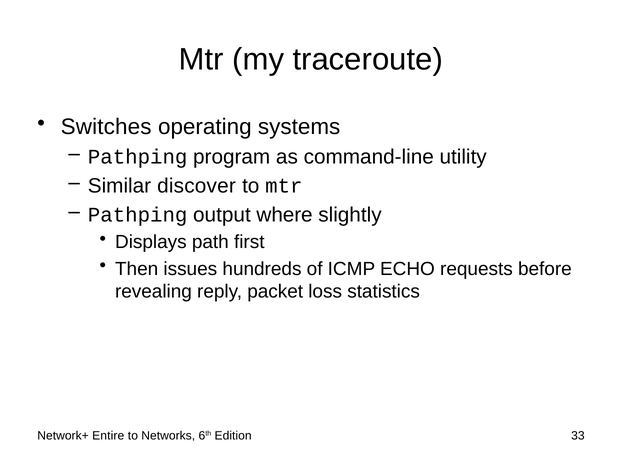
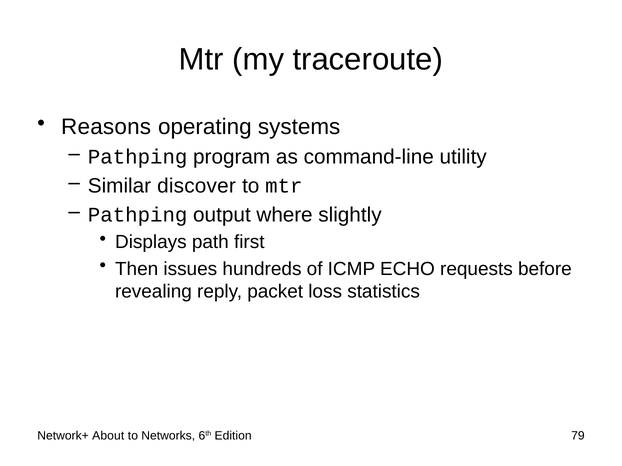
Switches: Switches -> Reasons
Entire: Entire -> About
33: 33 -> 79
